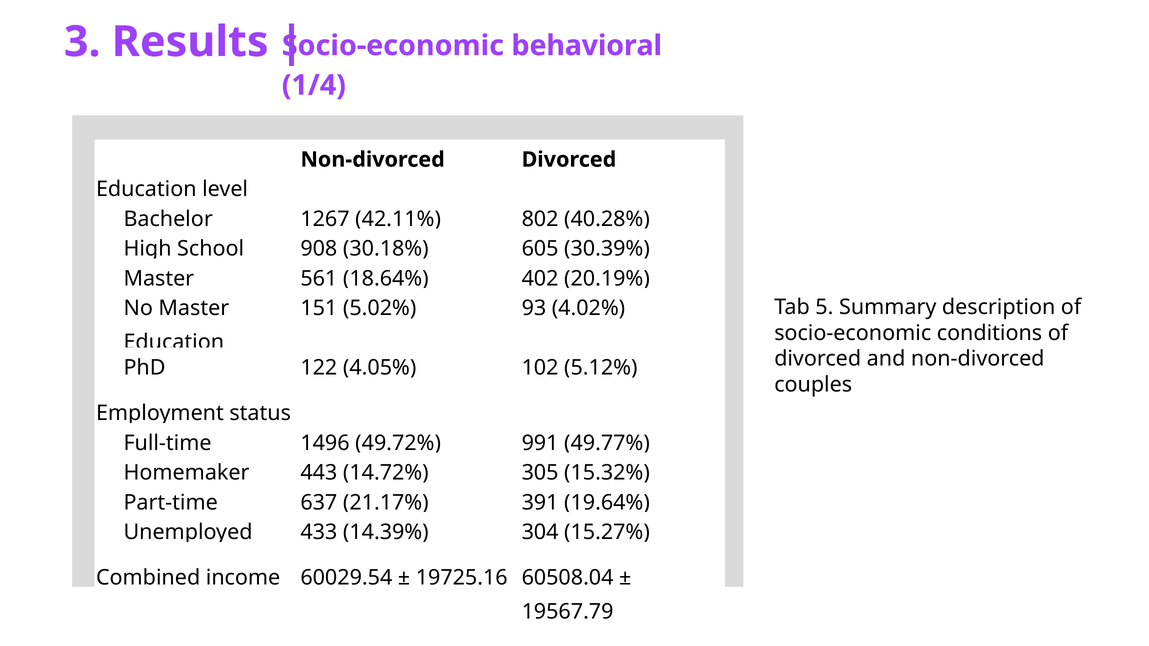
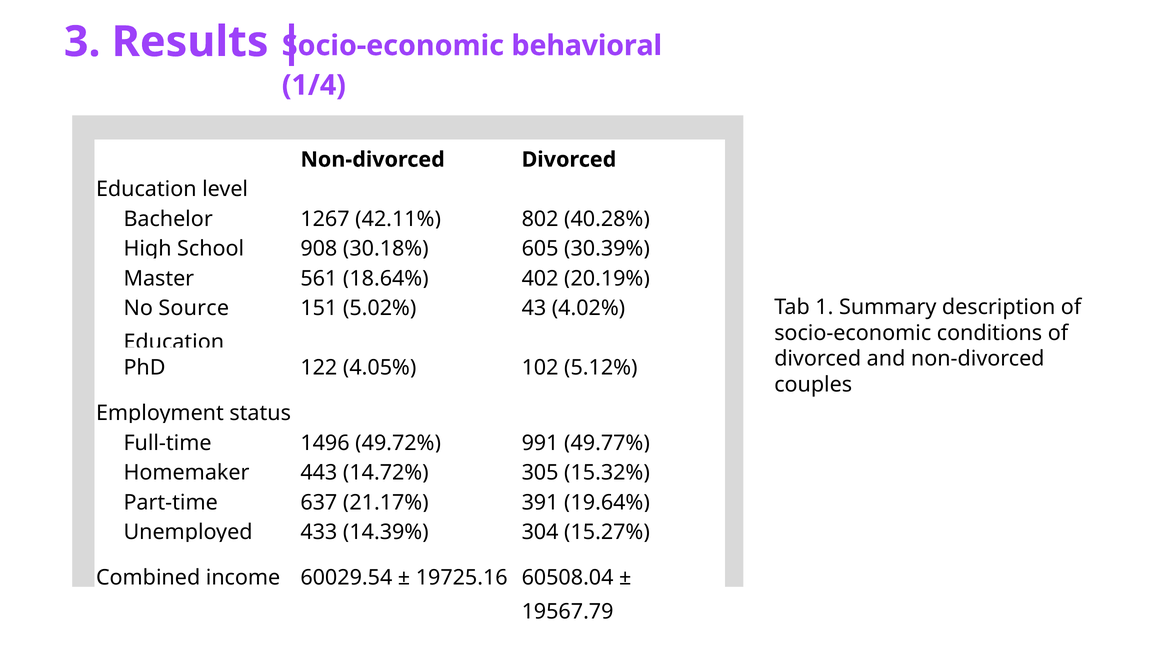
5: 5 -> 1
No Master: Master -> Source
93: 93 -> 43
